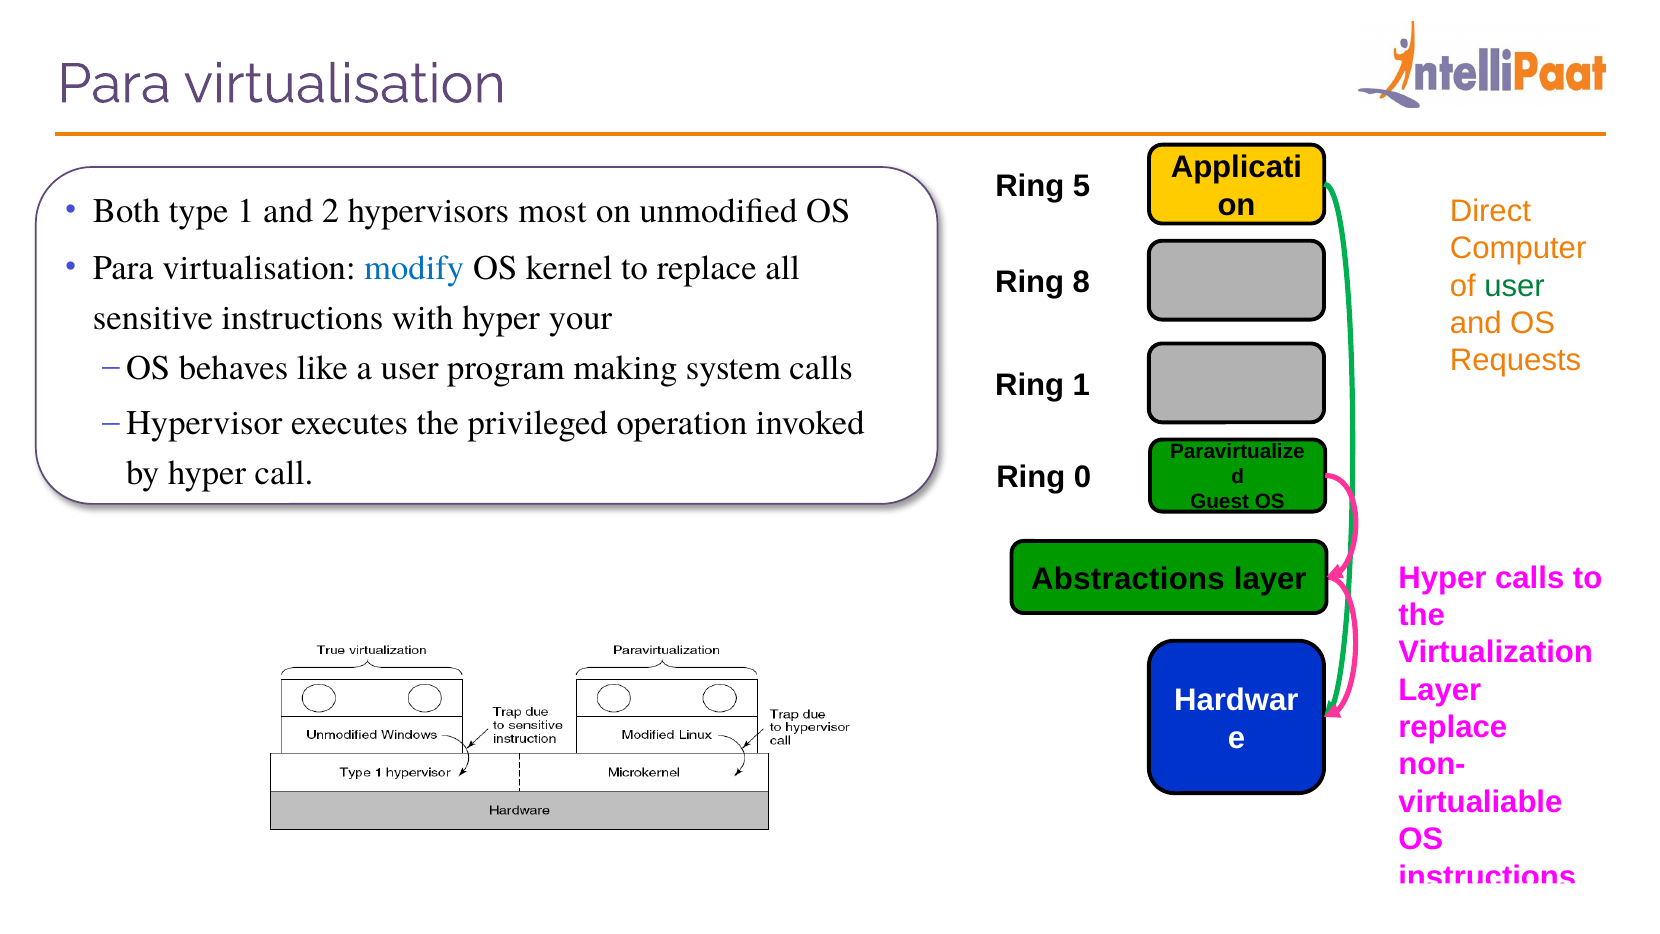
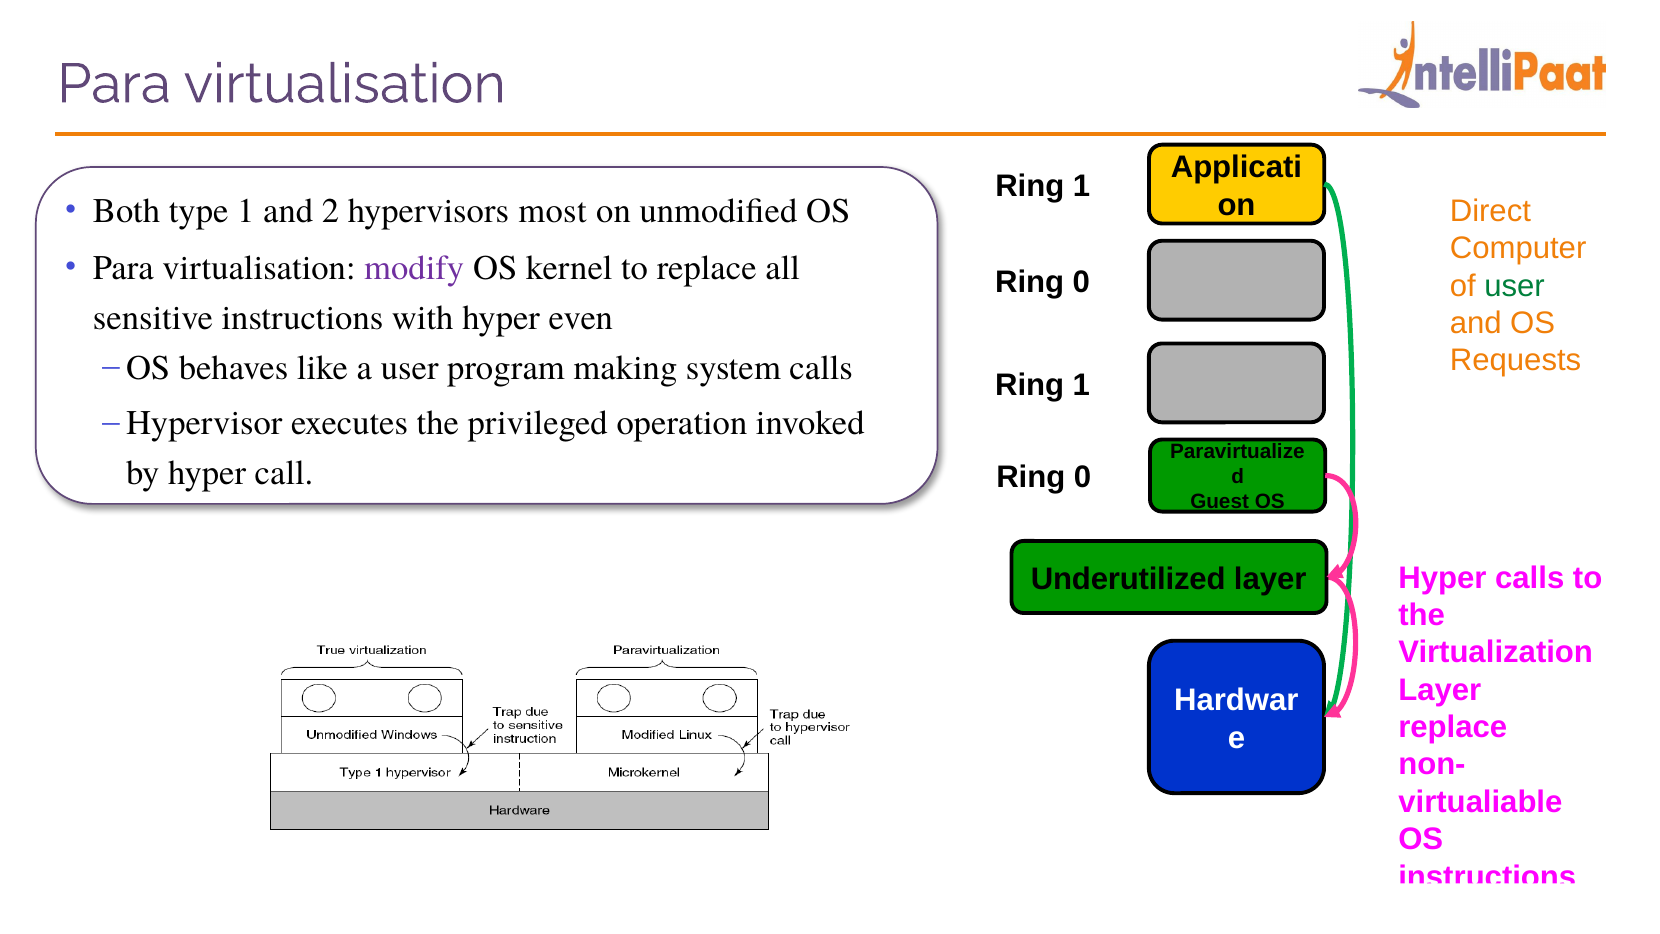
5 at (1081, 186): 5 -> 1
modify colour: blue -> purple
8 at (1081, 282): 8 -> 0
your: your -> even
Abstractions: Abstractions -> Underutilized
